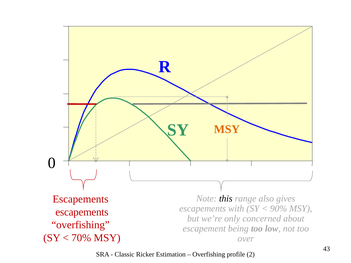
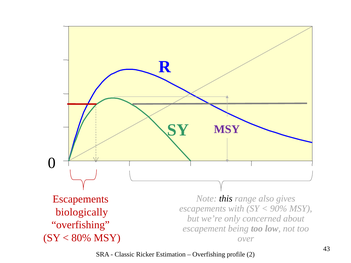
MSY at (227, 129) colour: orange -> purple
escapements at (82, 212): escapements -> biologically
70%: 70% -> 80%
